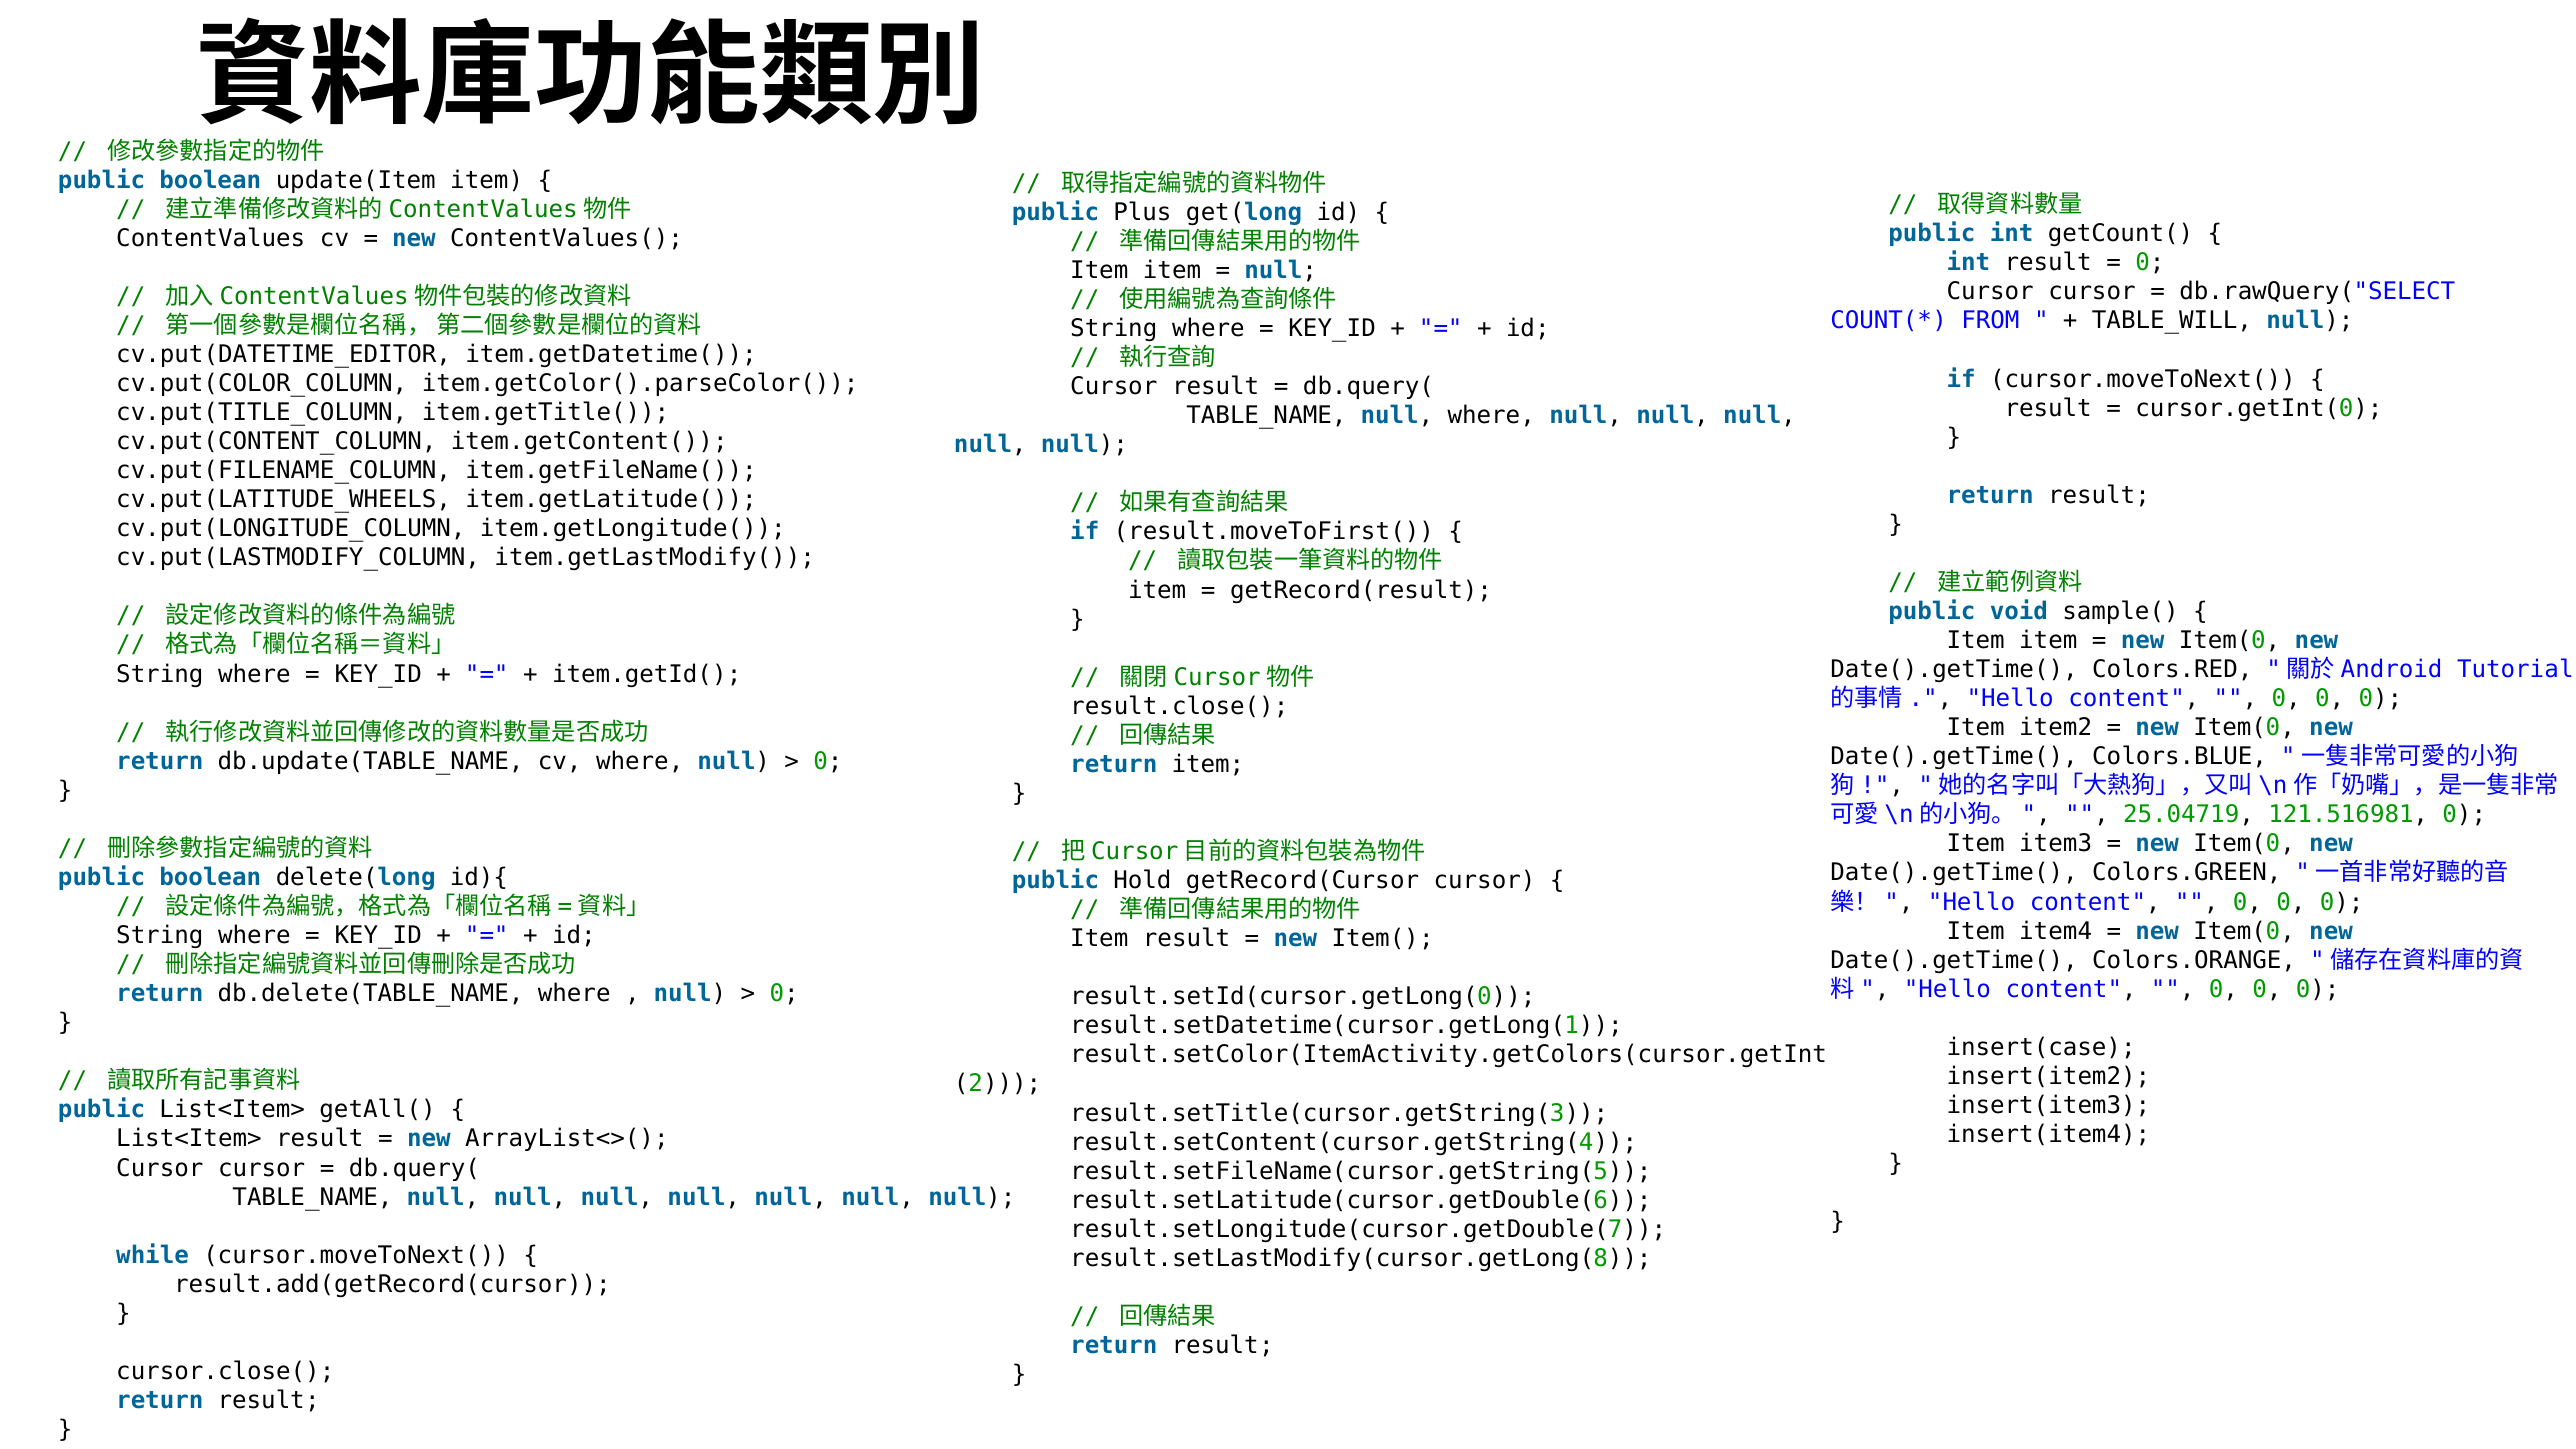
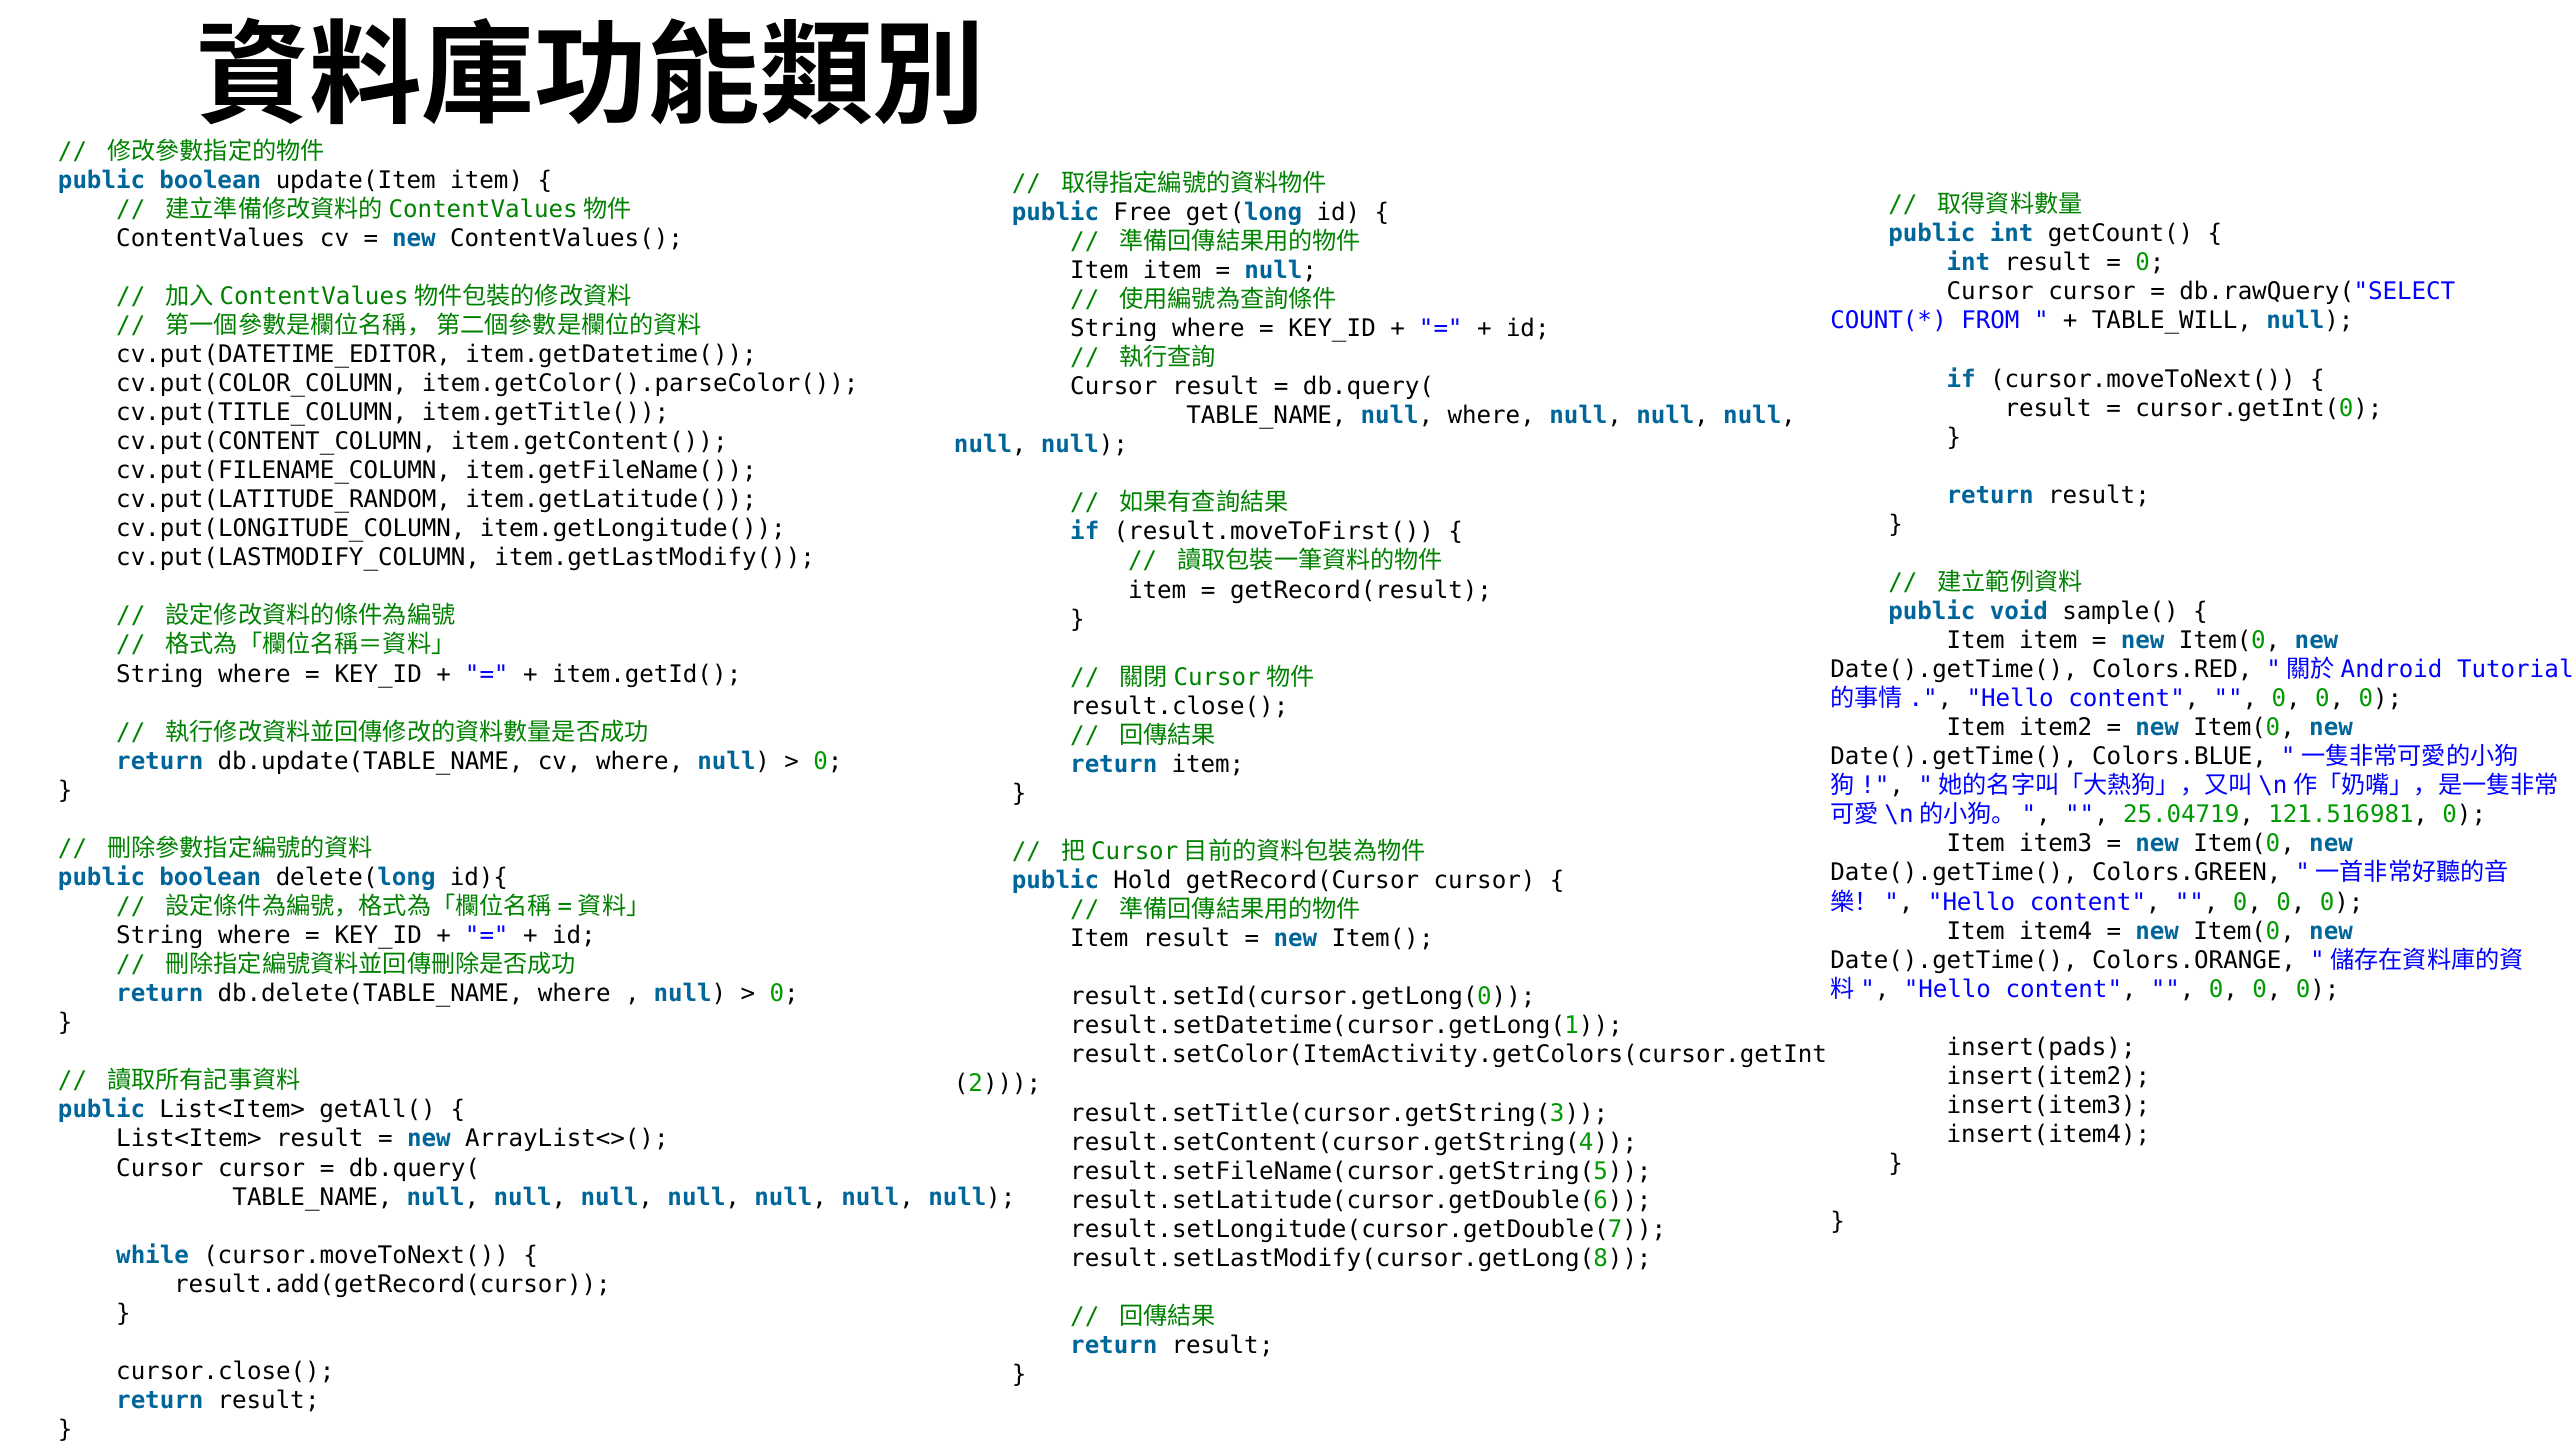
Plus: Plus -> Free
cv.put(LATITUDE_WHEELS: cv.put(LATITUDE_WHEELS -> cv.put(LATITUDE_RANDOM
insert(case: insert(case -> insert(pads
